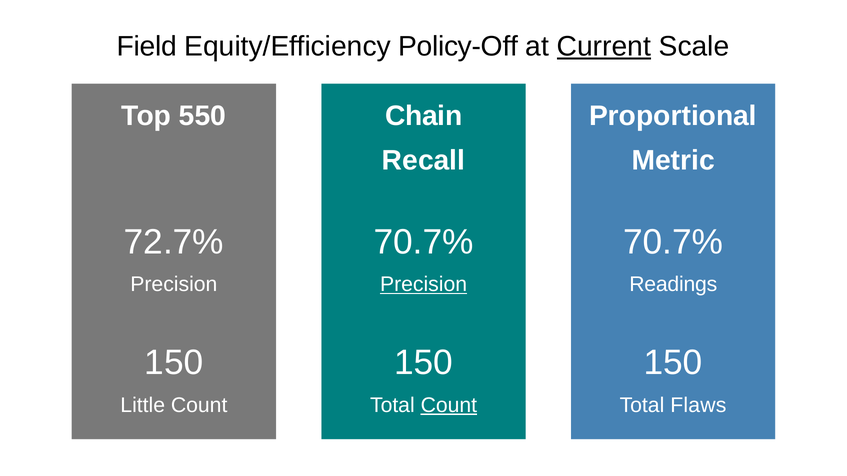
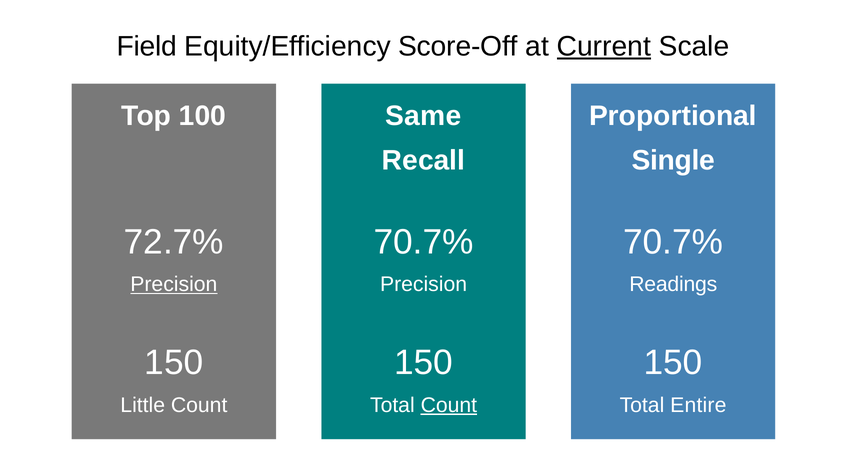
Policy-Off: Policy-Off -> Score-Off
550: 550 -> 100
Chain: Chain -> Same
Metric: Metric -> Single
Precision at (174, 285) underline: none -> present
Precision at (424, 285) underline: present -> none
Flaws: Flaws -> Entire
